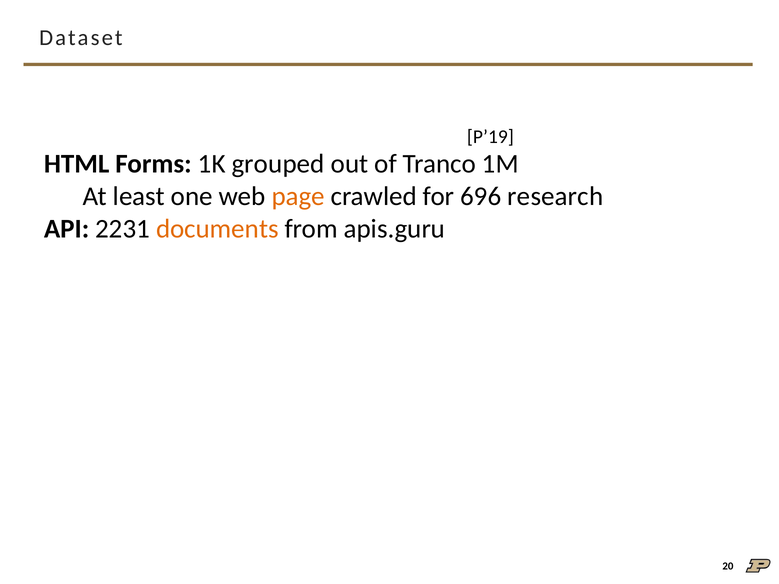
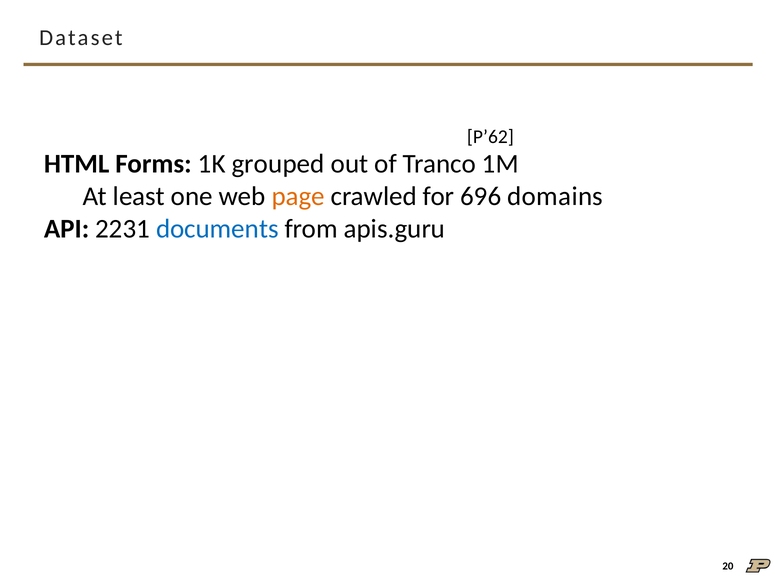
P’19: P’19 -> P’62
research: research -> domains
documents colour: orange -> blue
